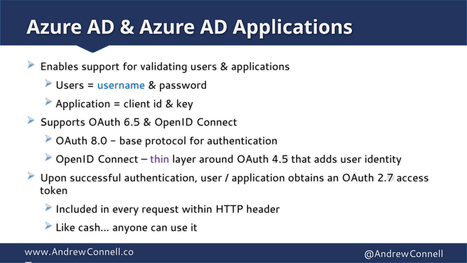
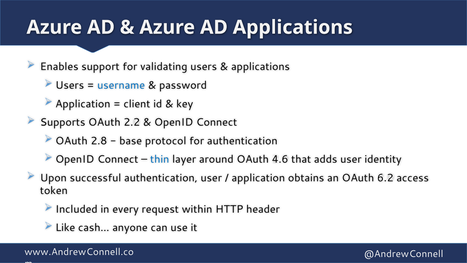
6.5: 6.5 -> 2.2
8.0: 8.0 -> 2.8
thin colour: purple -> blue
4.5: 4.5 -> 4.6
2.7: 2.7 -> 6.2
